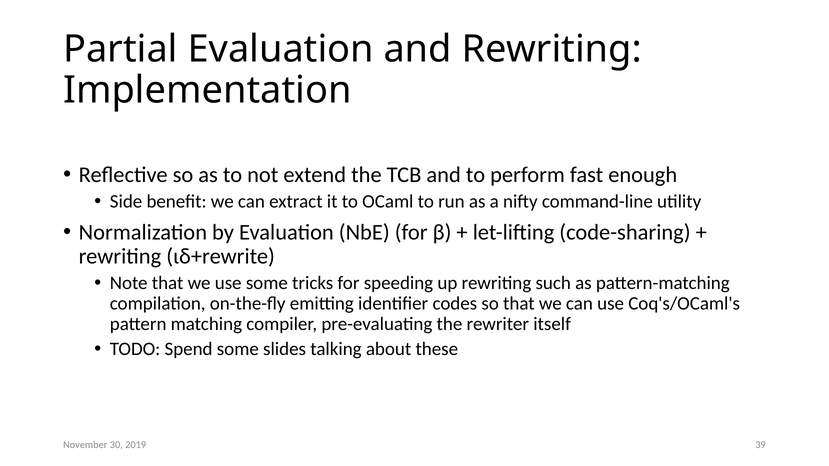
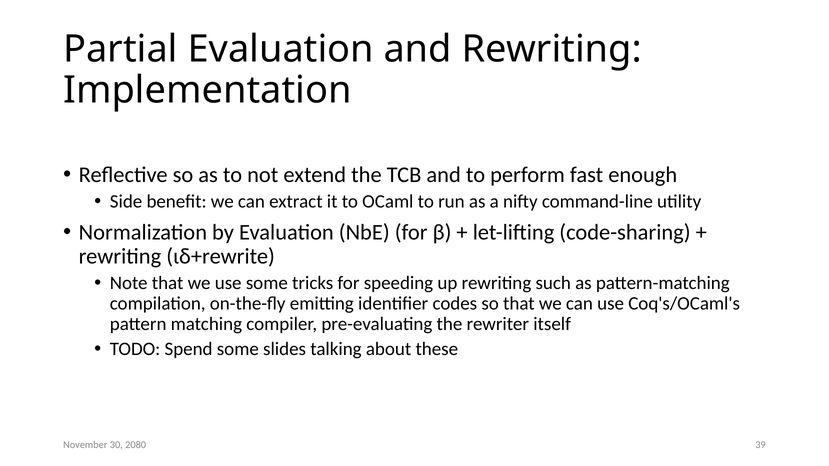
2019: 2019 -> 2080
